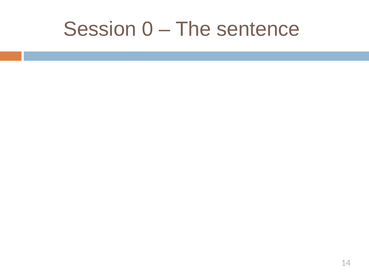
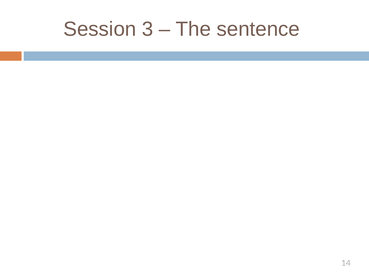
0: 0 -> 3
